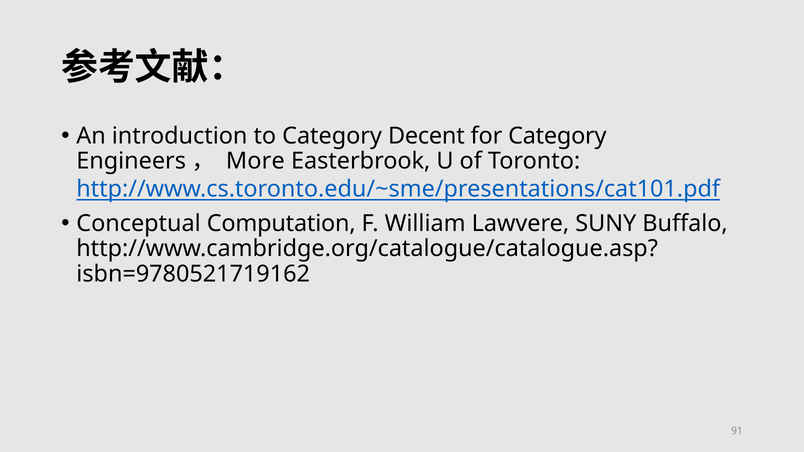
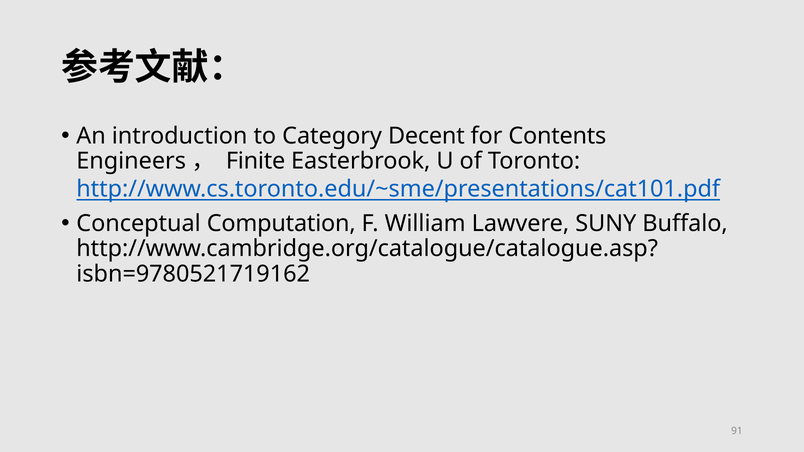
for Category: Category -> Contents
More: More -> Finite
